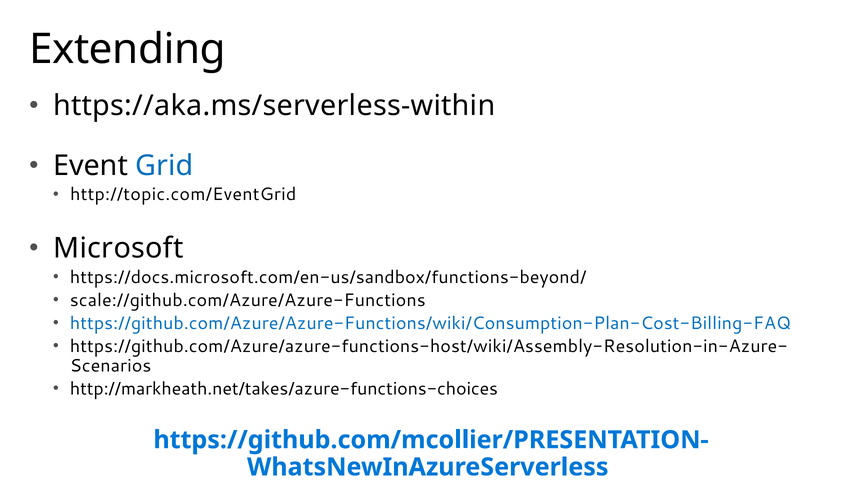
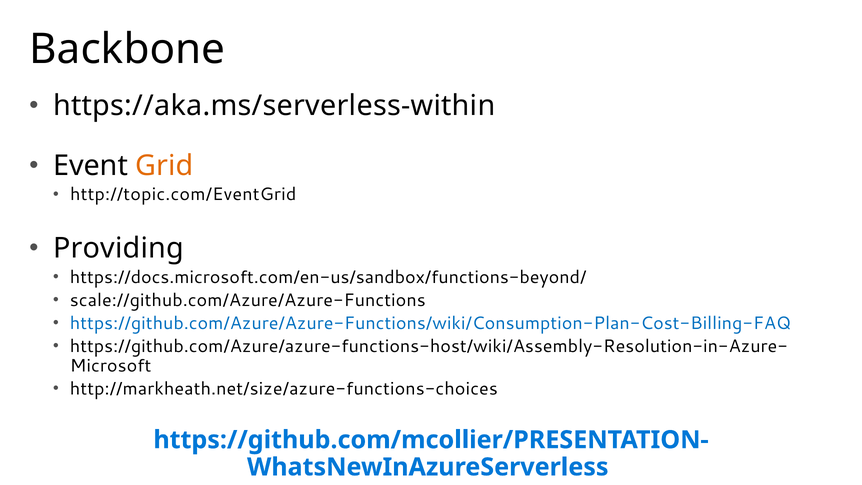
Extending: Extending -> Backbone
Grid colour: blue -> orange
Microsoft: Microsoft -> Providing
Scenarios: Scenarios -> Microsoft
http://markheath.net/takes/azure-functions-choices: http://markheath.net/takes/azure-functions-choices -> http://markheath.net/size/azure-functions-choices
